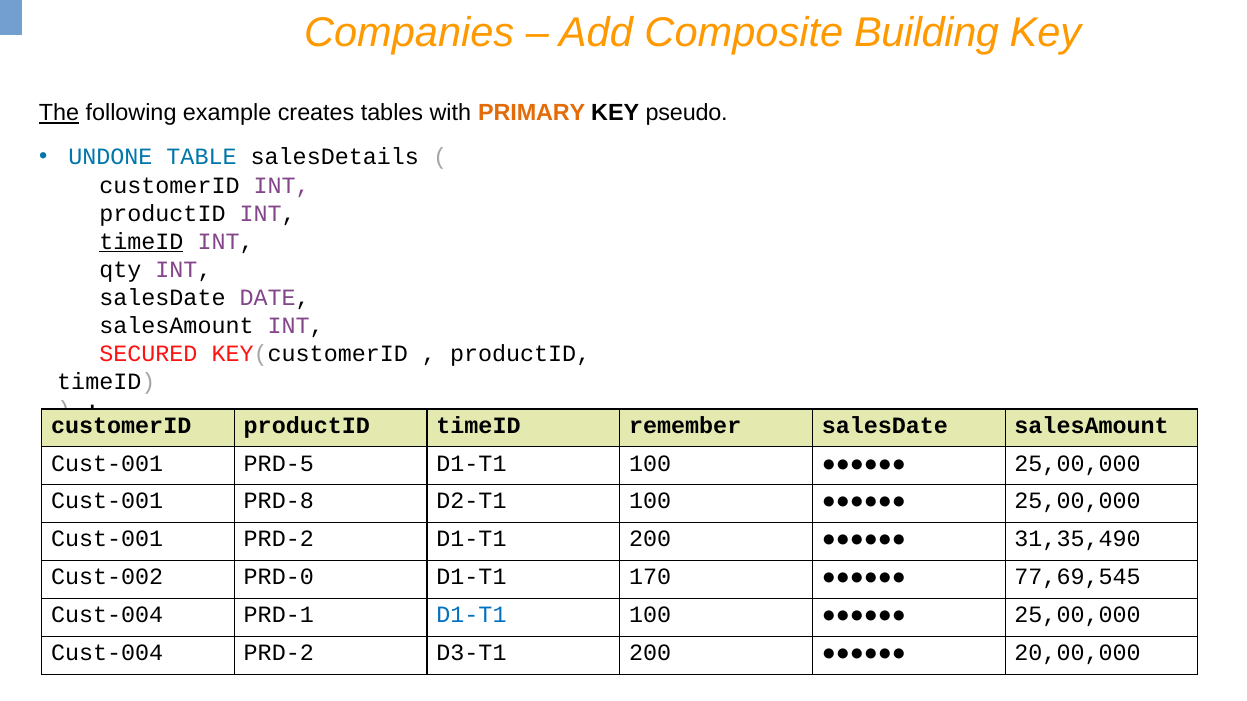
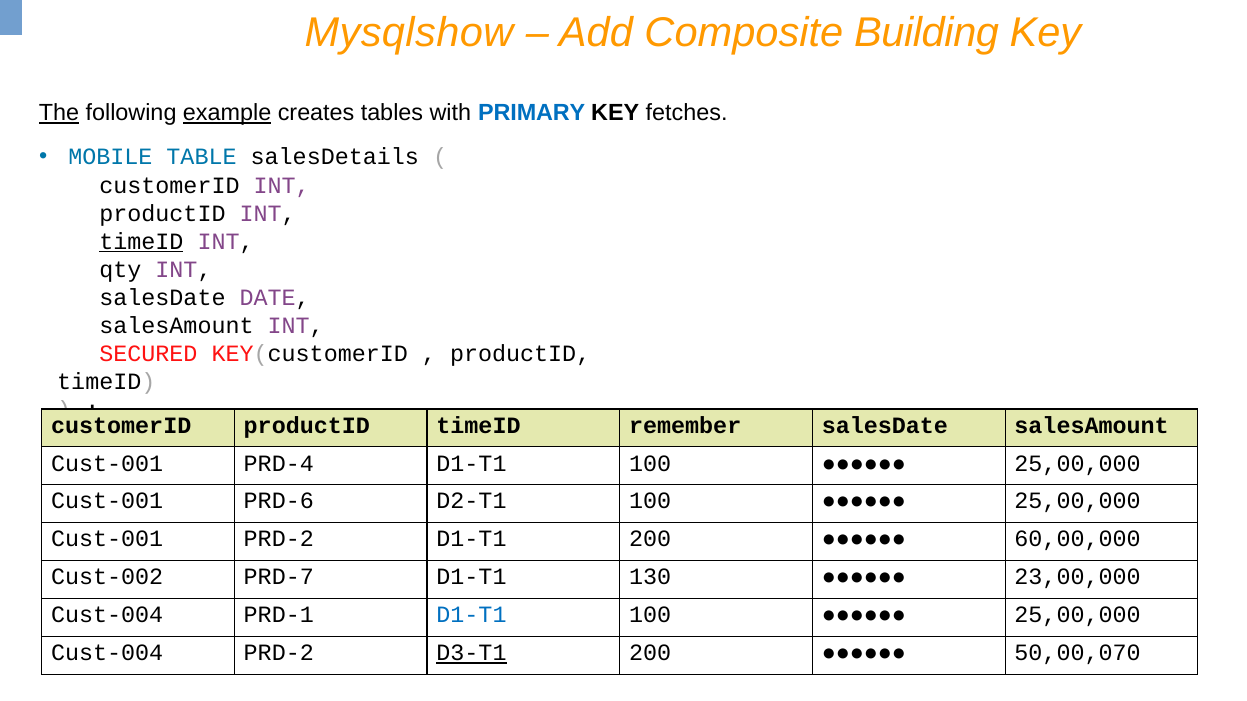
Companies: Companies -> Mysqlshow
example underline: none -> present
PRIMARY colour: orange -> blue
pseudo: pseudo -> fetches
UNDONE: UNDONE -> MOBILE
PRD-5: PRD-5 -> PRD-4
PRD-8: PRD-8 -> PRD-6
31,35,490: 31,35,490 -> 60,00,000
PRD-0: PRD-0 -> PRD-7
170: 170 -> 130
77,69,545: 77,69,545 -> 23,00,000
D3-T1 underline: none -> present
20,00,000: 20,00,000 -> 50,00,070
